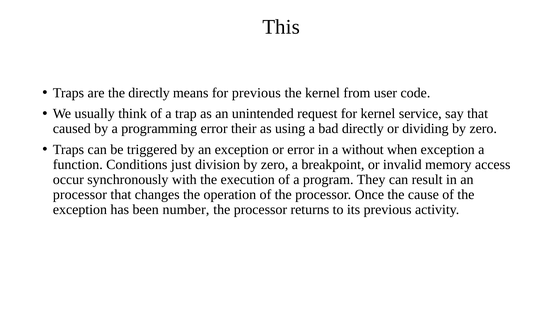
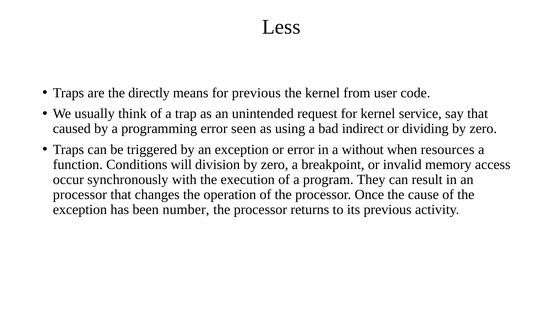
This: This -> Less
their: their -> seen
bad directly: directly -> indirect
when exception: exception -> resources
just: just -> will
